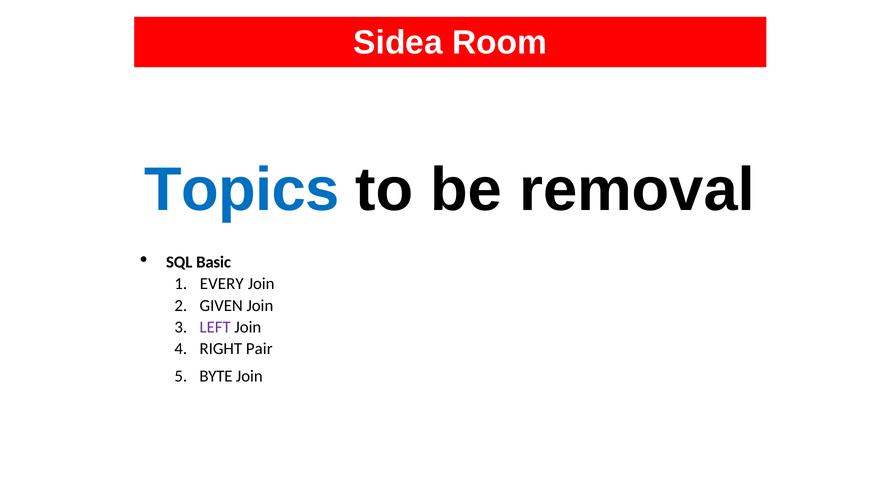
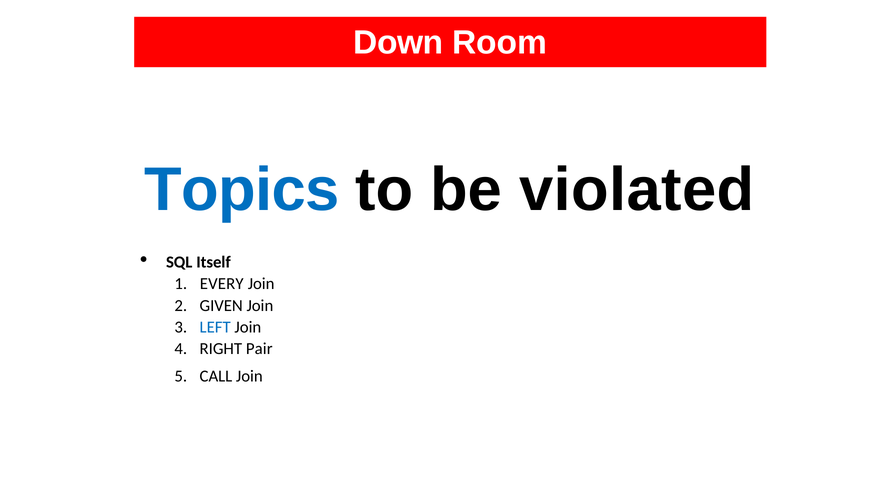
Sidea: Sidea -> Down
removal: removal -> violated
Basic: Basic -> Itself
LEFT colour: purple -> blue
BYTE: BYTE -> CALL
